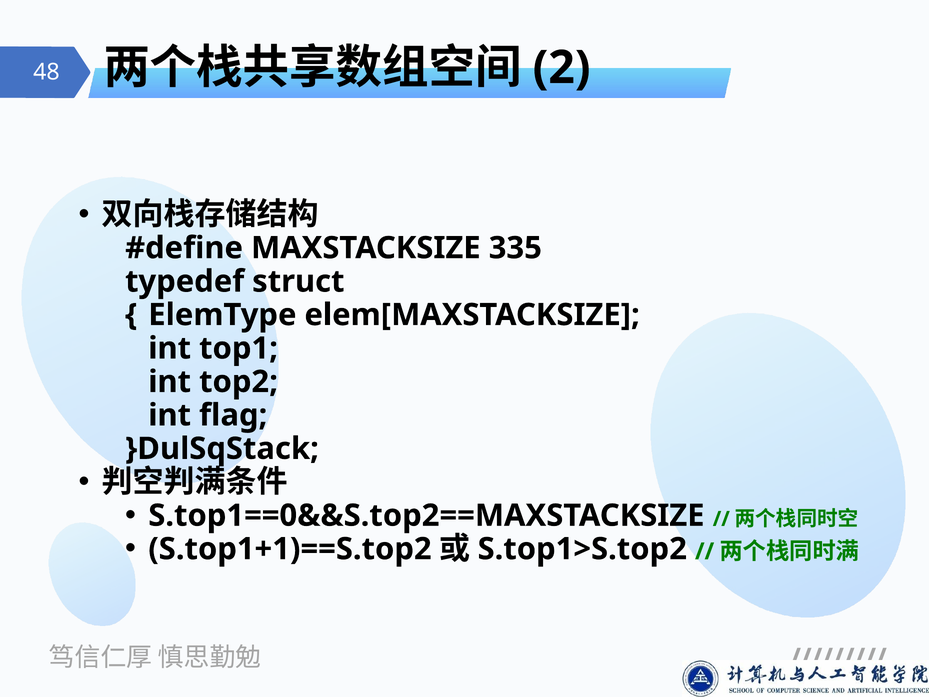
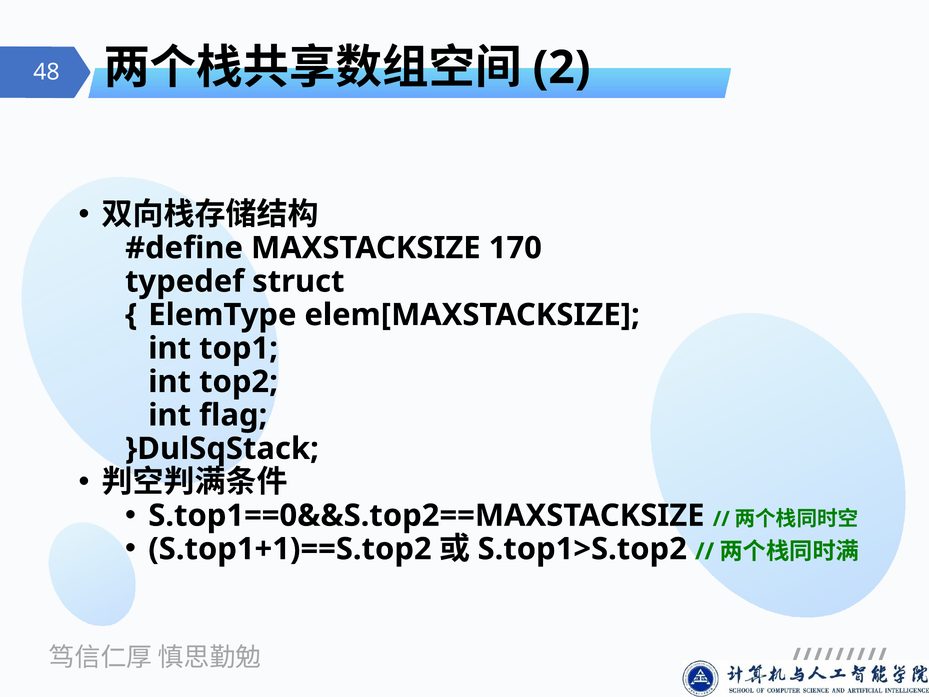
335: 335 -> 170
